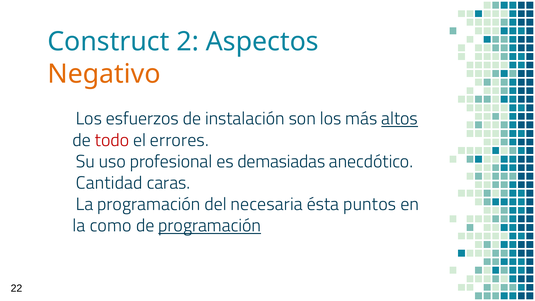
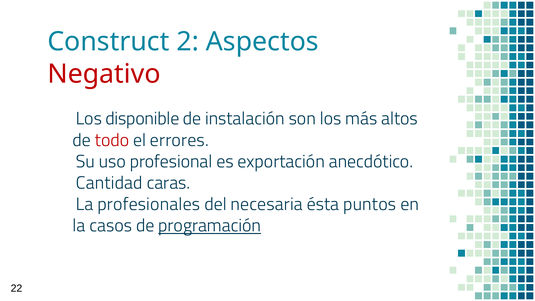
Negativo colour: orange -> red
esfuerzos: esfuerzos -> disponible
altos underline: present -> none
demasiadas: demasiadas -> exportación
La programación: programación -> profesionales
como: como -> casos
